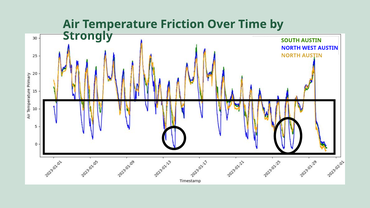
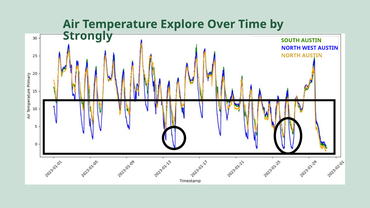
Friction: Friction -> Explore
